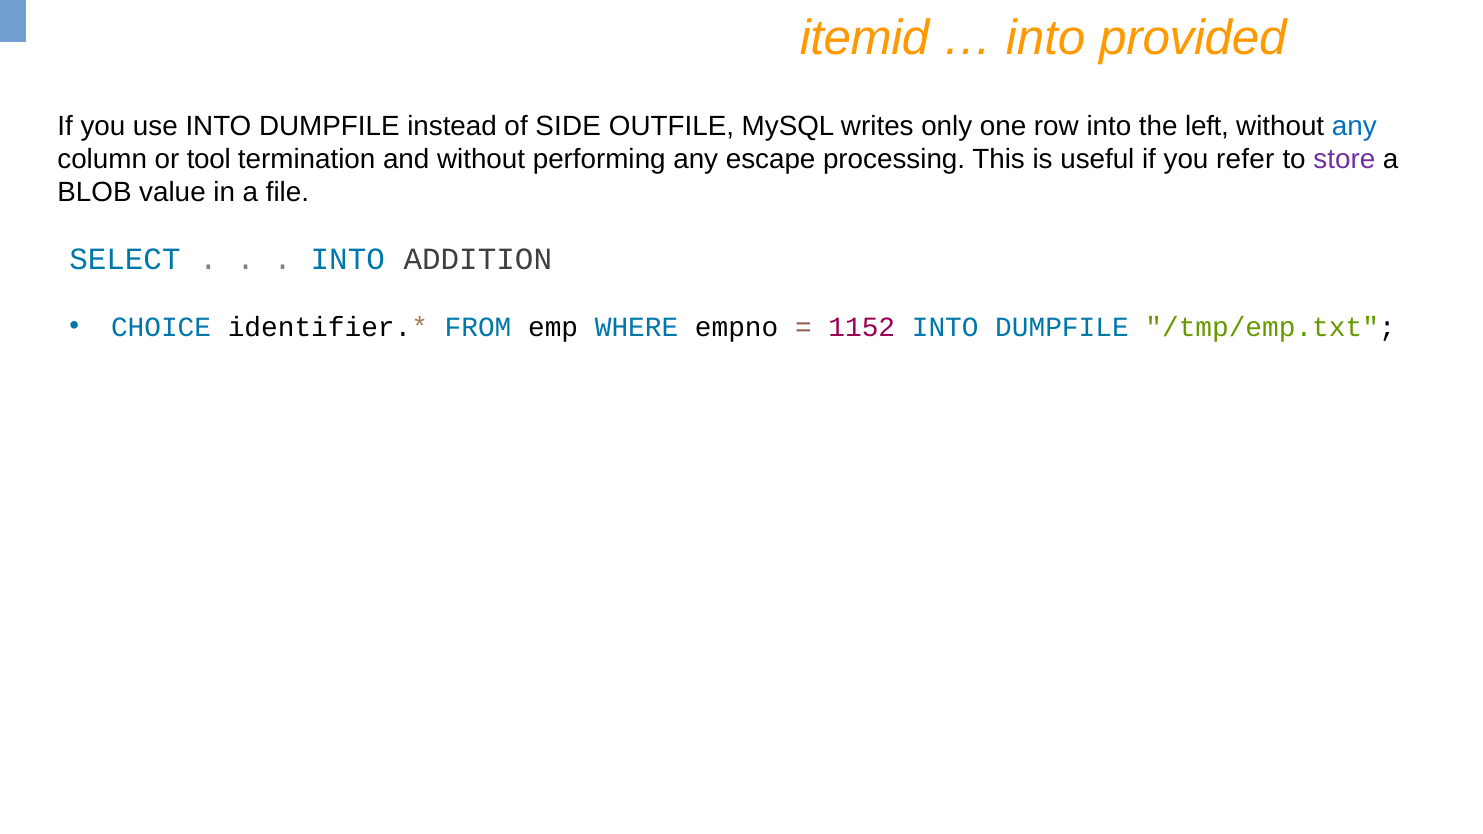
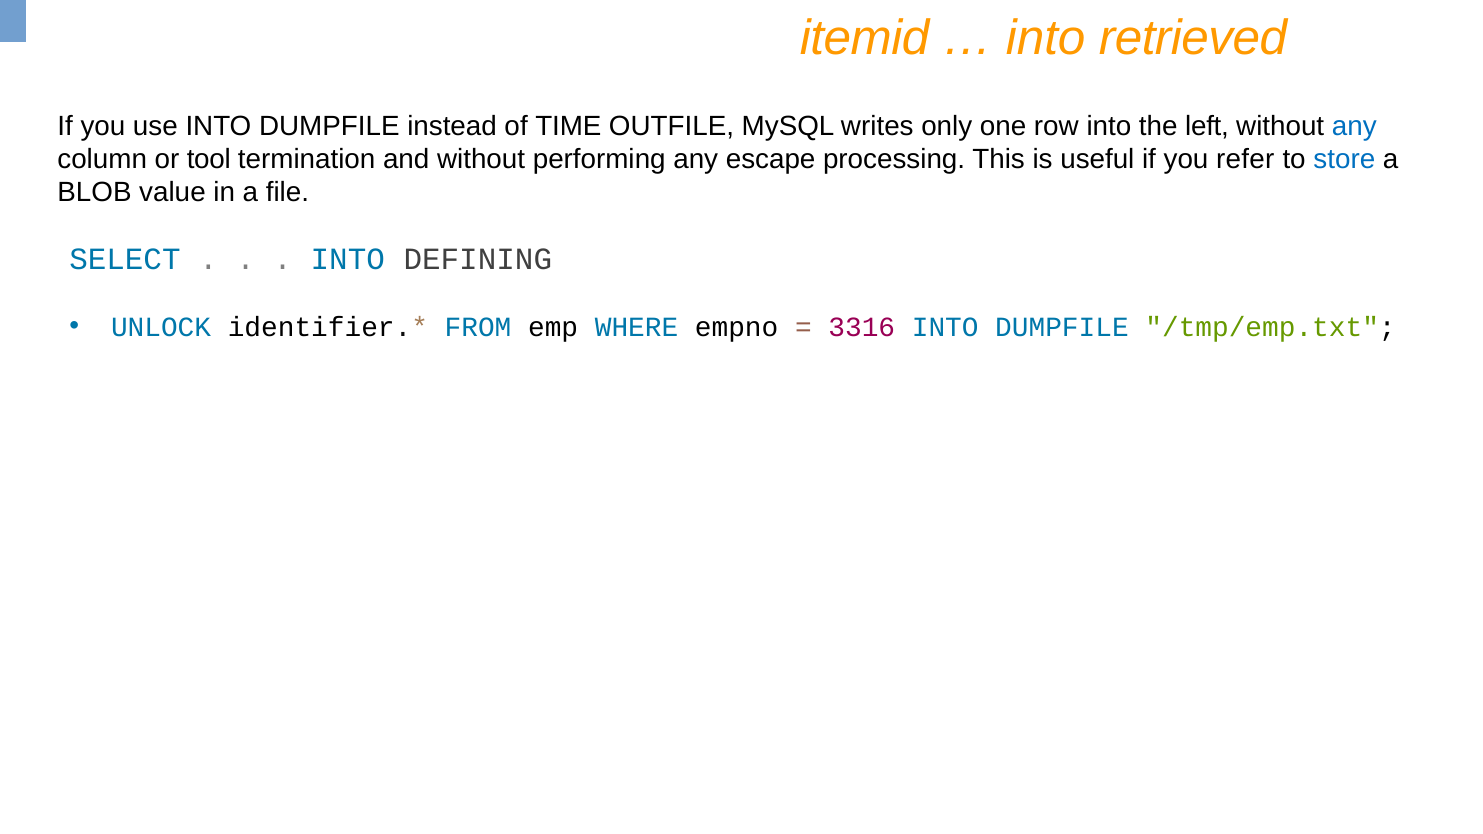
provided: provided -> retrieved
SIDE: SIDE -> TIME
store colour: purple -> blue
ADDITION: ADDITION -> DEFINING
CHOICE: CHOICE -> UNLOCK
1152: 1152 -> 3316
